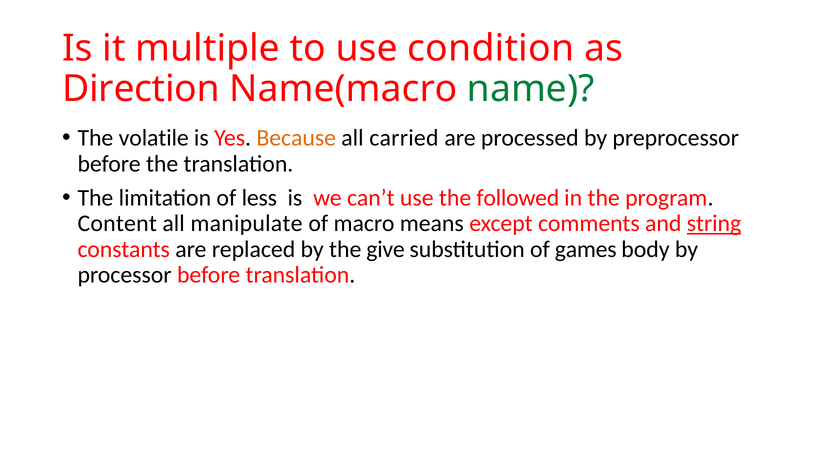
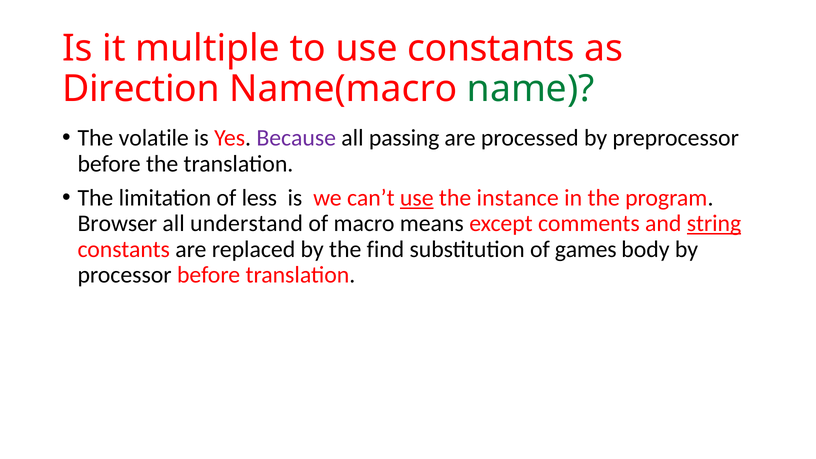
use condition: condition -> constants
Because colour: orange -> purple
carried: carried -> passing
use at (417, 198) underline: none -> present
followed: followed -> instance
Content: Content -> Browser
manipulate: manipulate -> understand
give: give -> find
